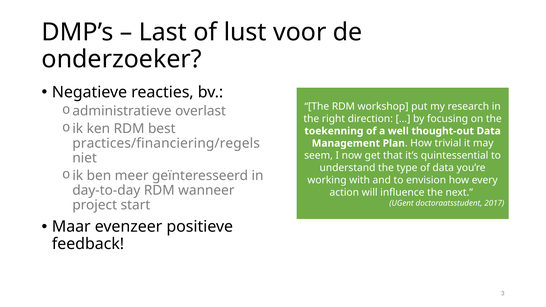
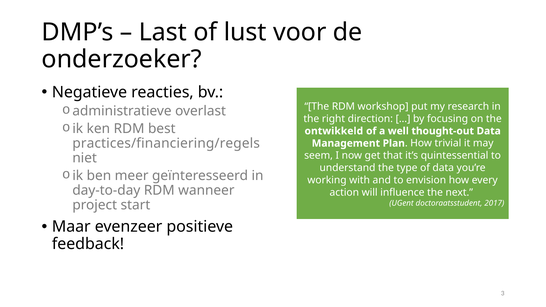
toekenning: toekenning -> ontwikkeld
